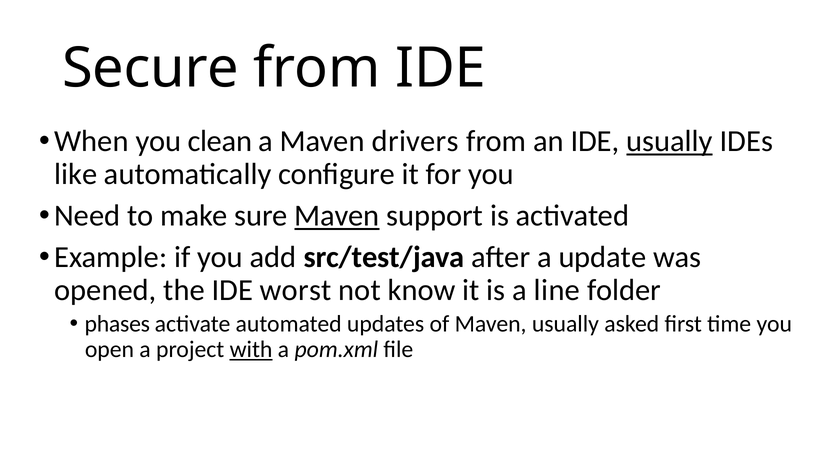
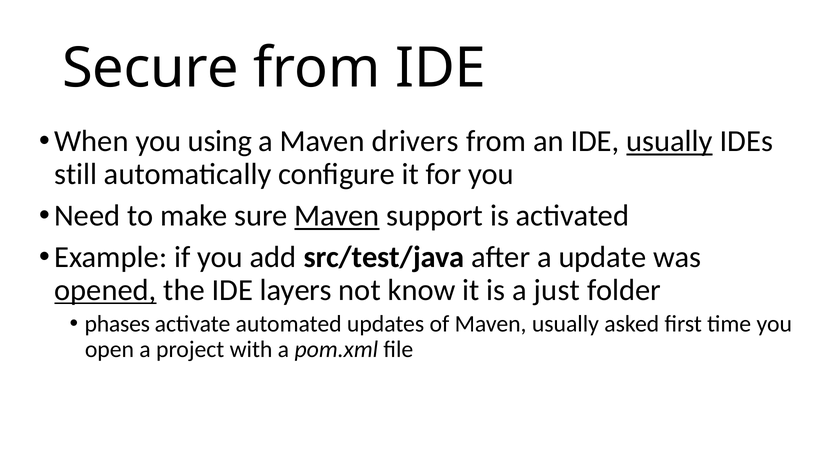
clean: clean -> using
like: like -> still
opened underline: none -> present
worst: worst -> layers
line: line -> just
with underline: present -> none
